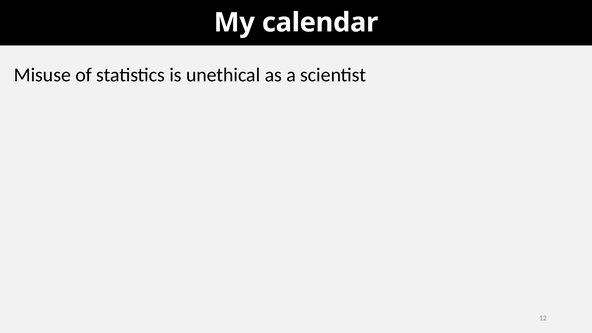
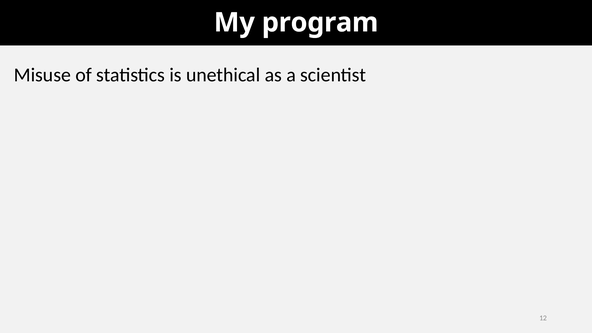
calendar: calendar -> program
